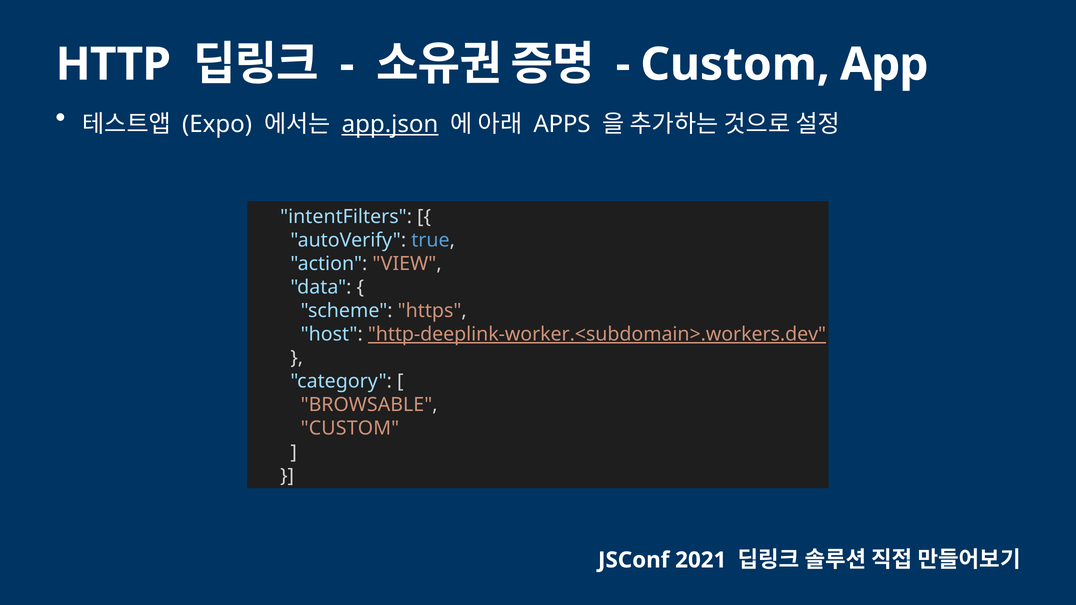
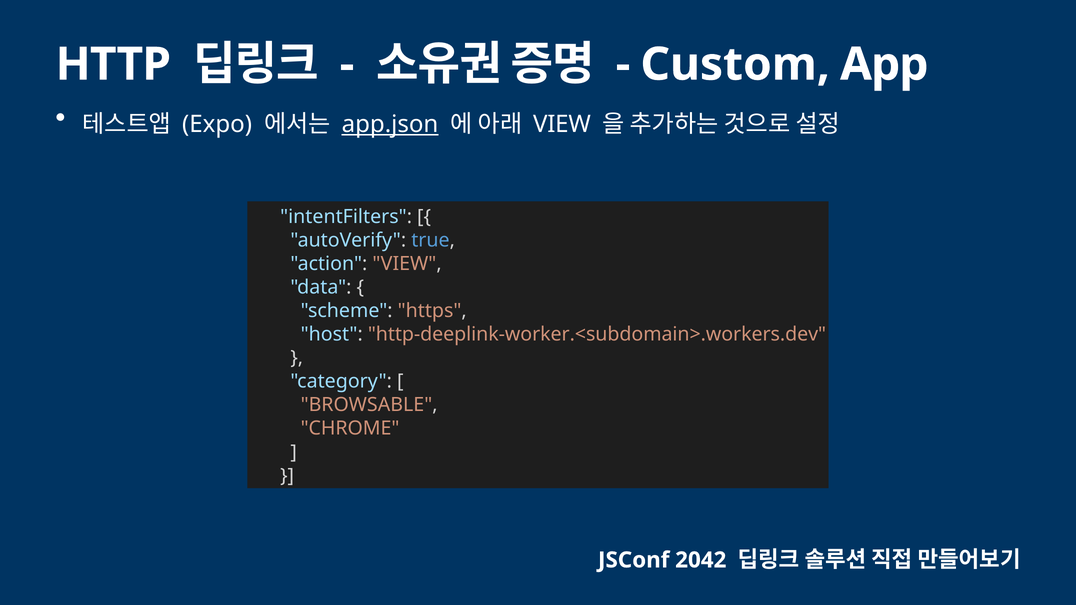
APPS at (562, 124): APPS -> VIEW
http-deeplink-worker.<subdomain>.workers.dev underline: present -> none
CUSTOM at (350, 429): CUSTOM -> CHROME
2021: 2021 -> 2042
